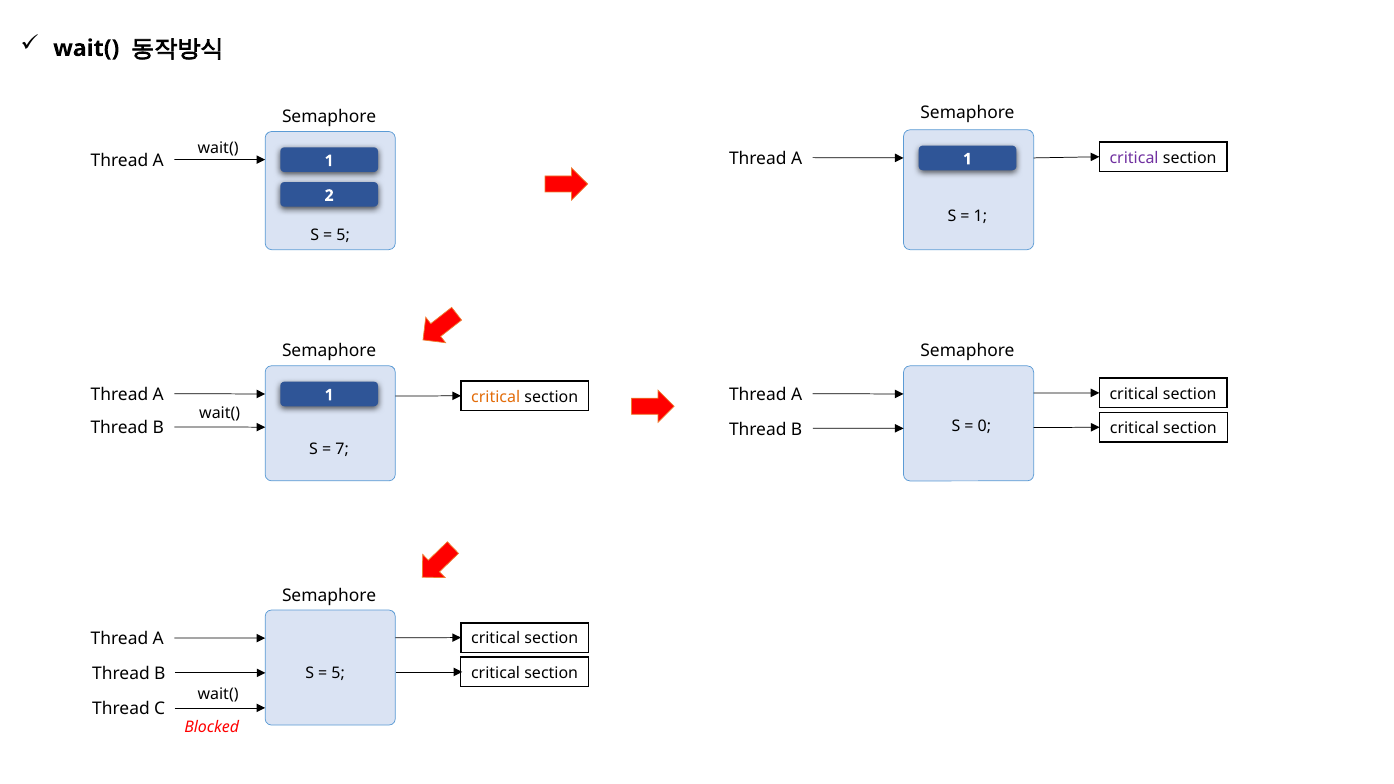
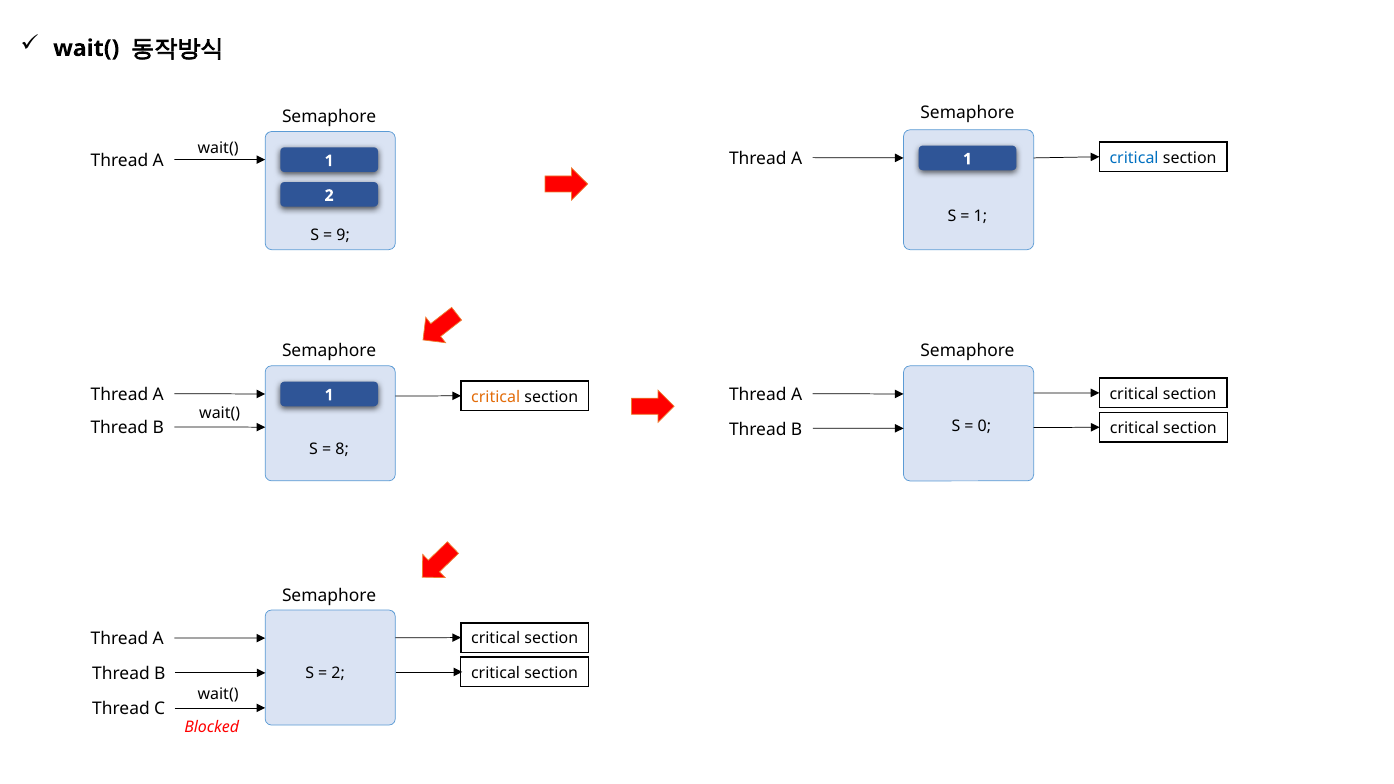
critical at (1134, 158) colour: purple -> blue
5 at (343, 235): 5 -> 9
7: 7 -> 8
5 at (338, 673): 5 -> 2
